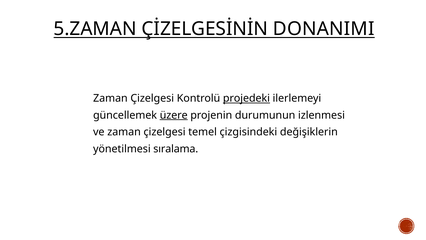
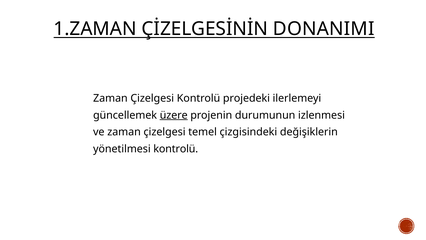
5.ZAMAN: 5.ZAMAN -> 1.ZAMAN
projedeki underline: present -> none
yönetilmesi sıralama: sıralama -> kontrolü
